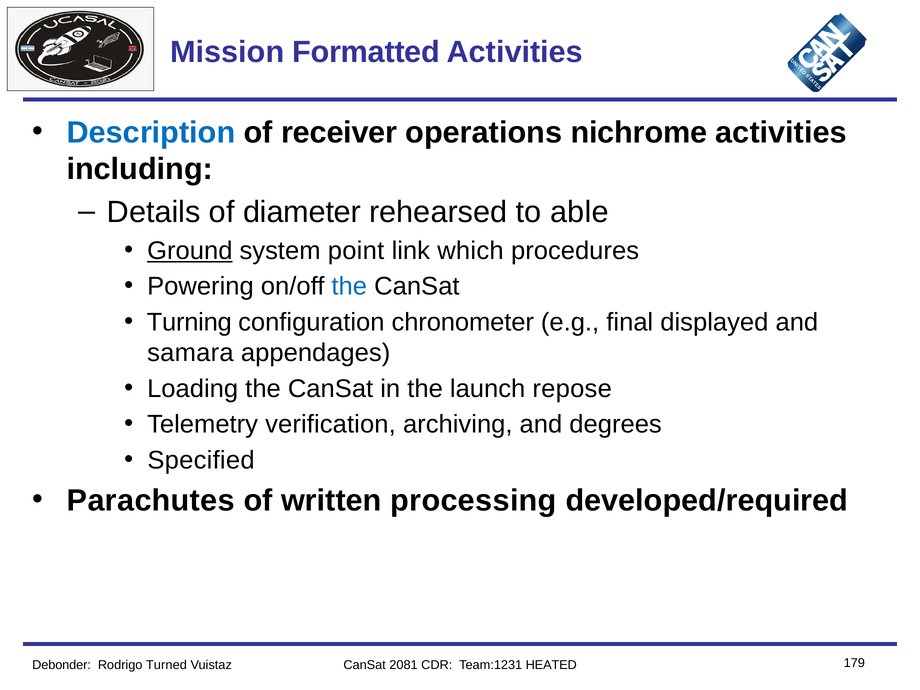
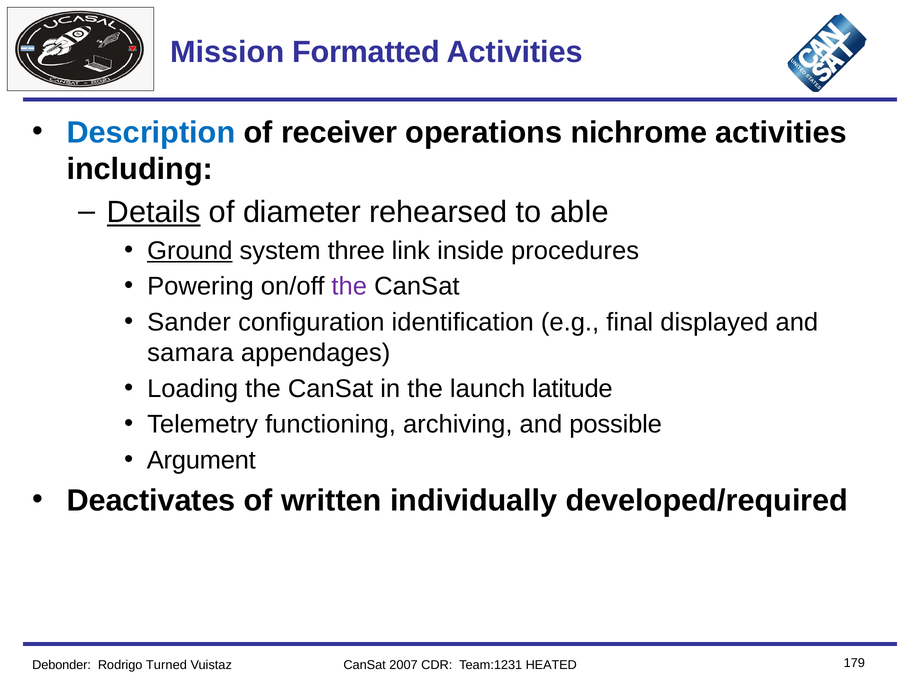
Details underline: none -> present
point: point -> three
which: which -> inside
the at (349, 286) colour: blue -> purple
Turning: Turning -> Sander
chronometer: chronometer -> identification
repose: repose -> latitude
verification: verification -> functioning
degrees: degrees -> possible
Specified: Specified -> Argument
Parachutes: Parachutes -> Deactivates
processing: processing -> individually
2081: 2081 -> 2007
